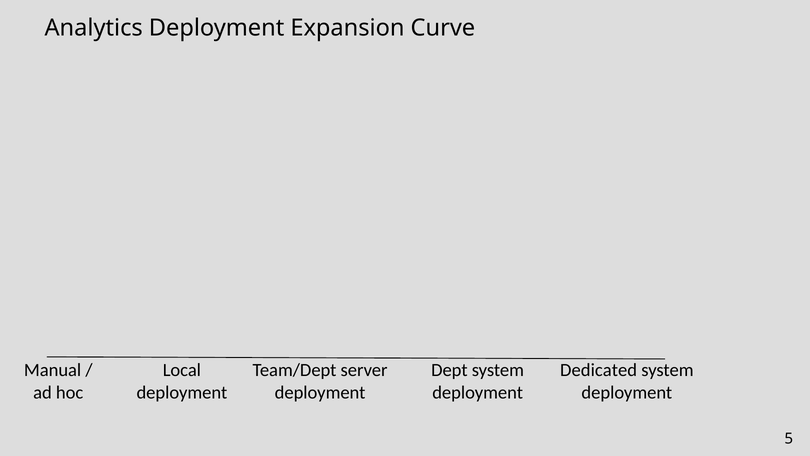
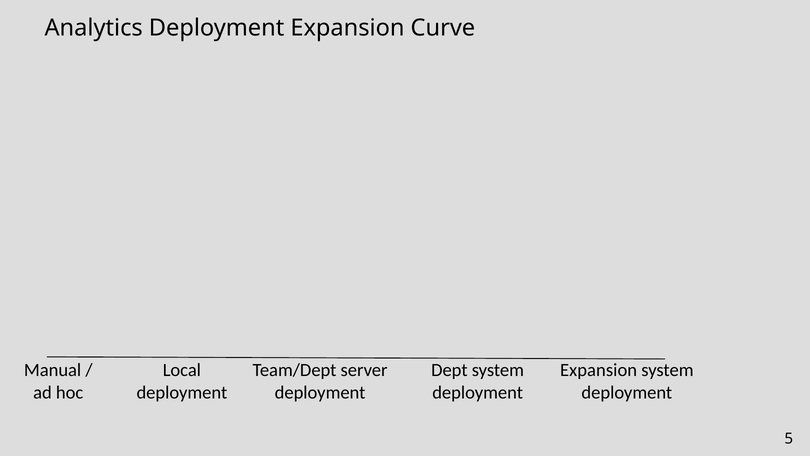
Dedicated at (599, 370): Dedicated -> Expansion
